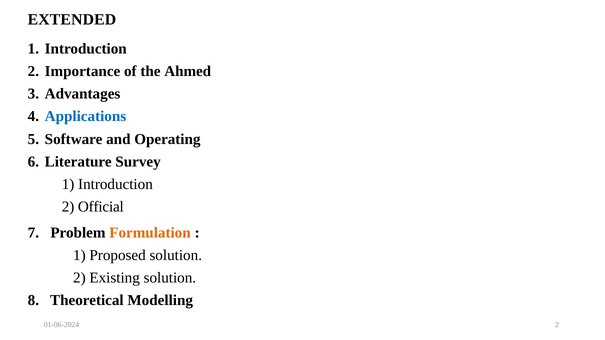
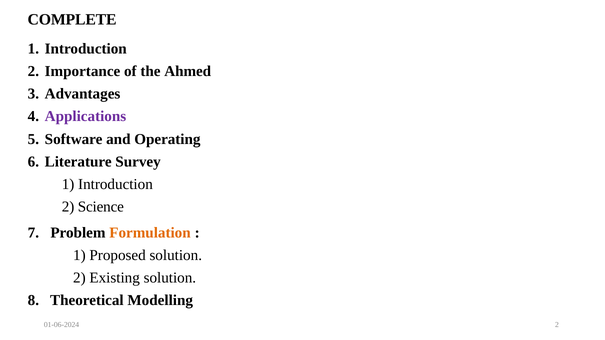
EXTENDED: EXTENDED -> COMPLETE
Applications colour: blue -> purple
Official: Official -> Science
